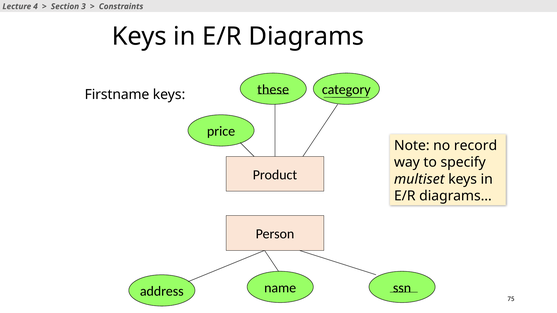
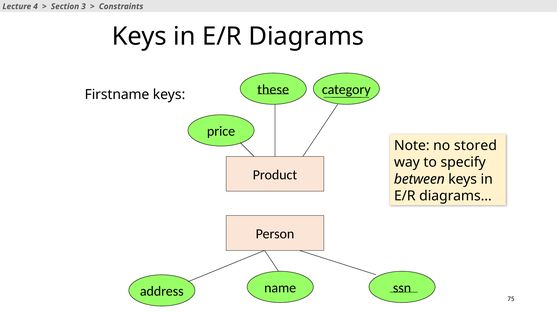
record: record -> stored
multiset: multiset -> between
